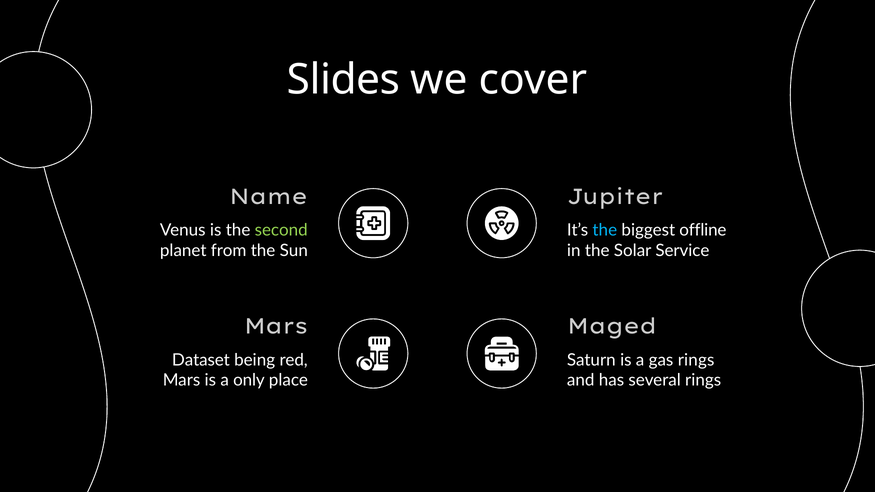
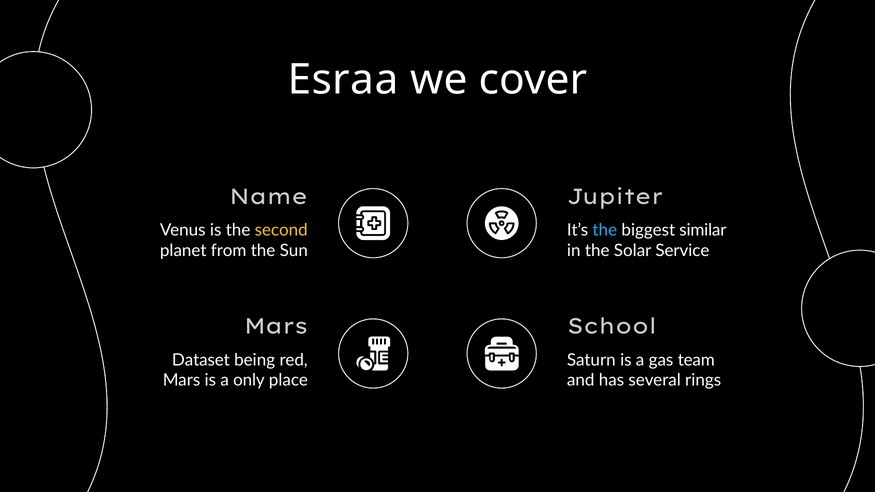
Slides: Slides -> Esraa
second colour: light green -> yellow
offline: offline -> similar
Maged: Maged -> School
gas rings: rings -> team
